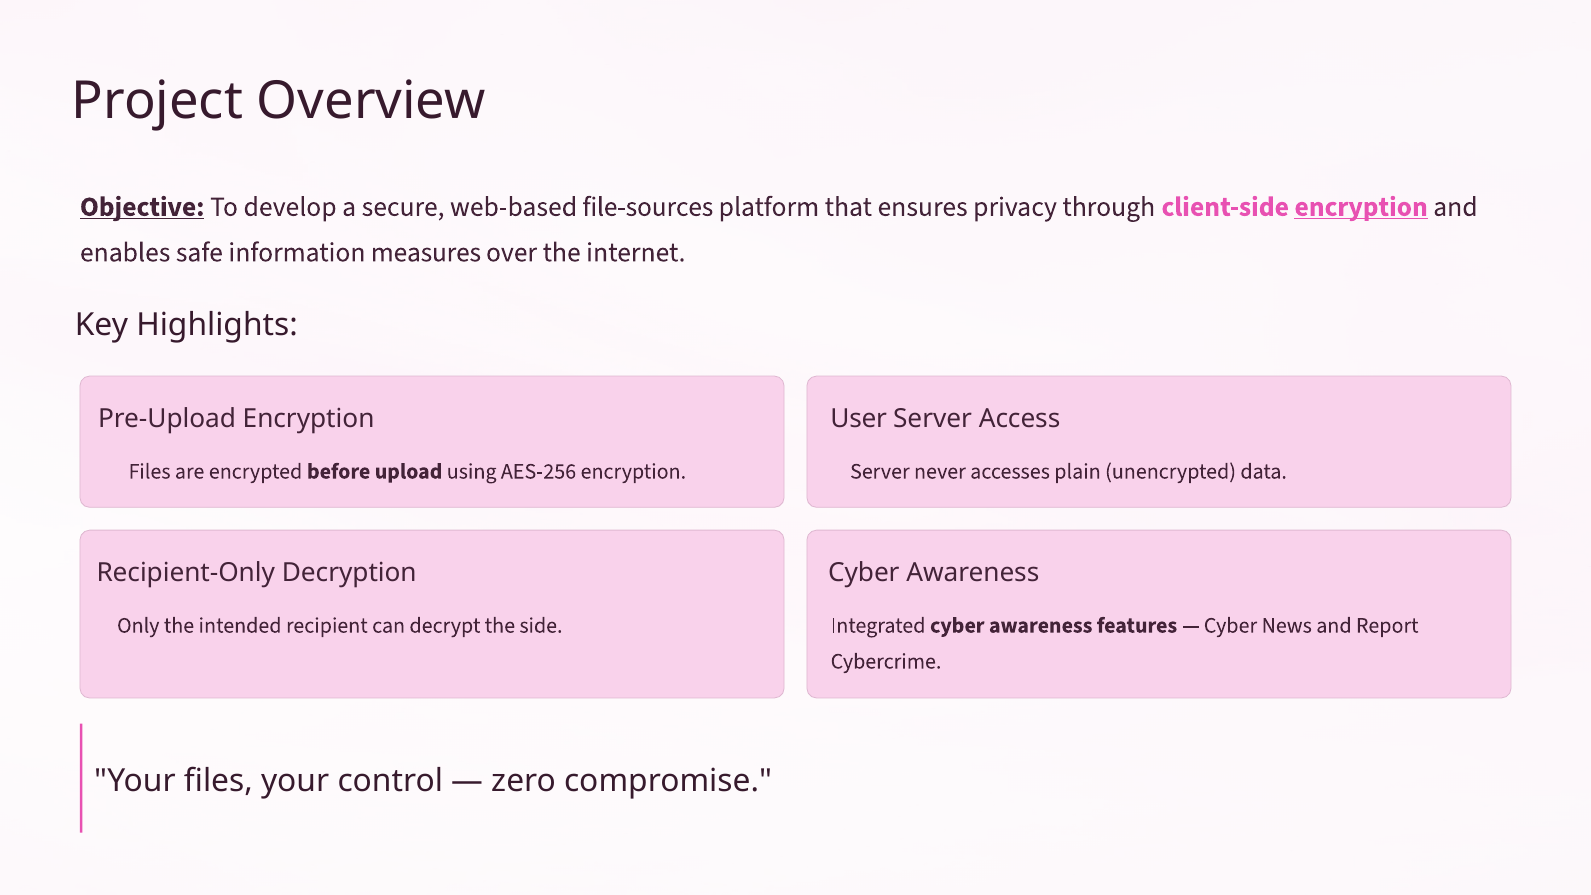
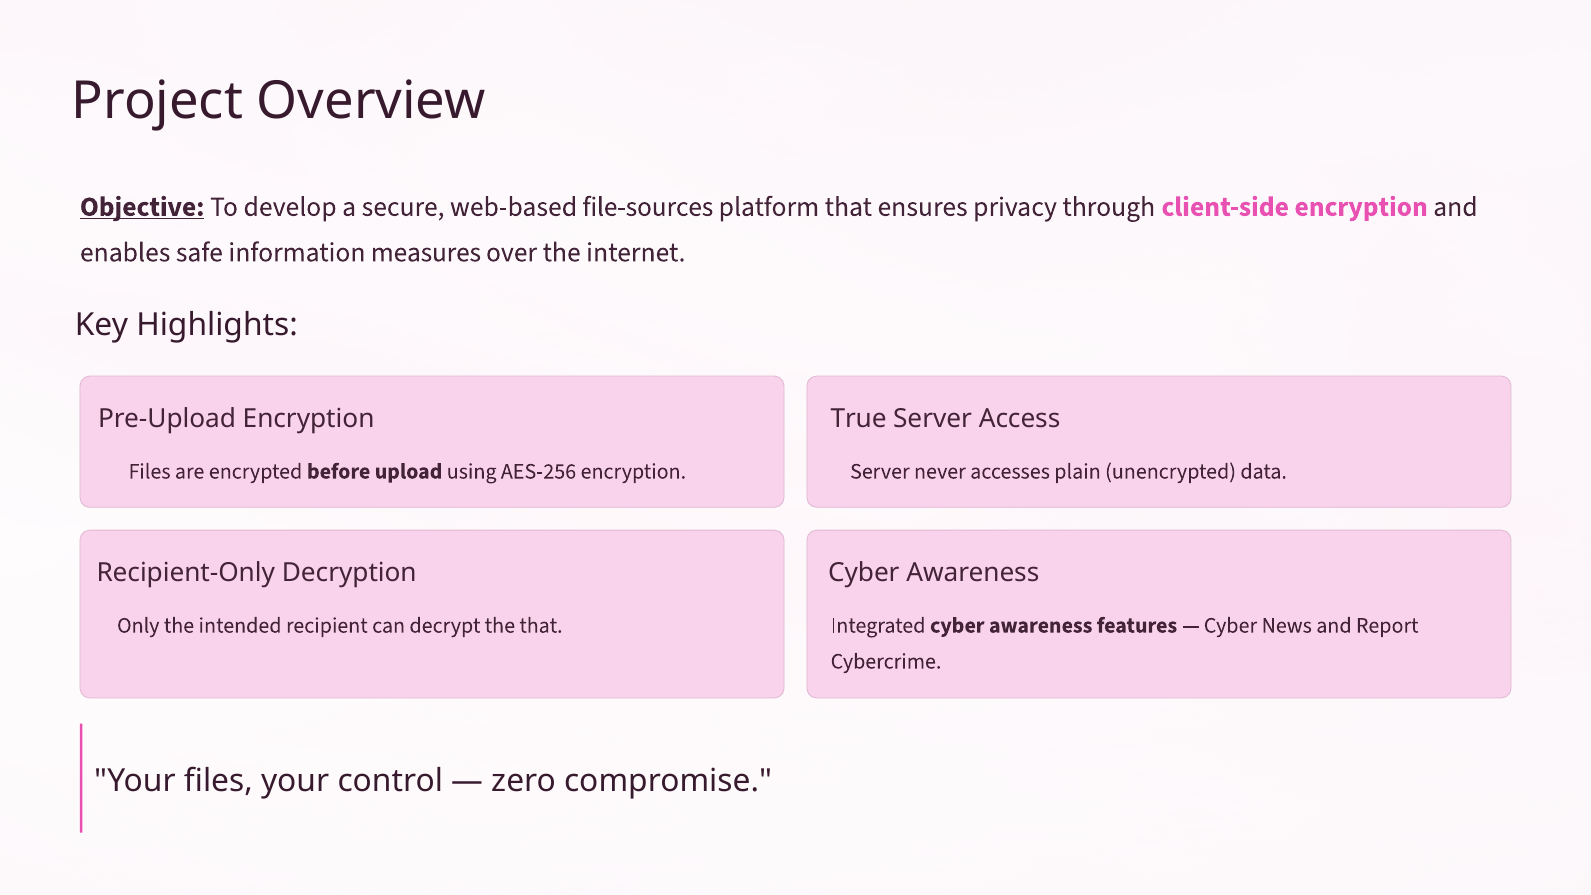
encryption at (1361, 207) underline: present -> none
User: User -> True
the side: side -> that
